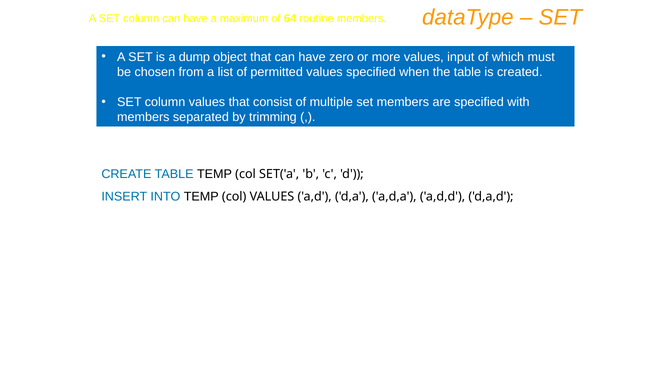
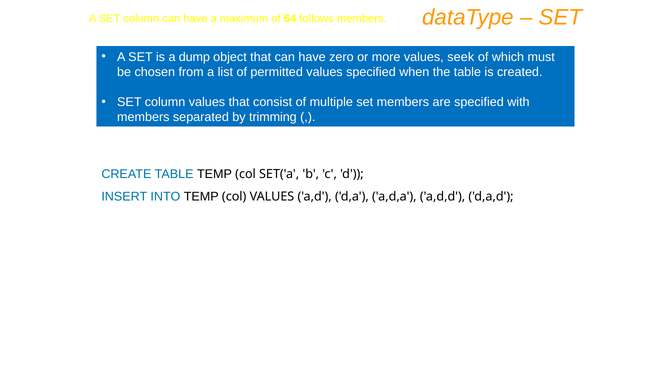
routine: routine -> follows
input: input -> seek
